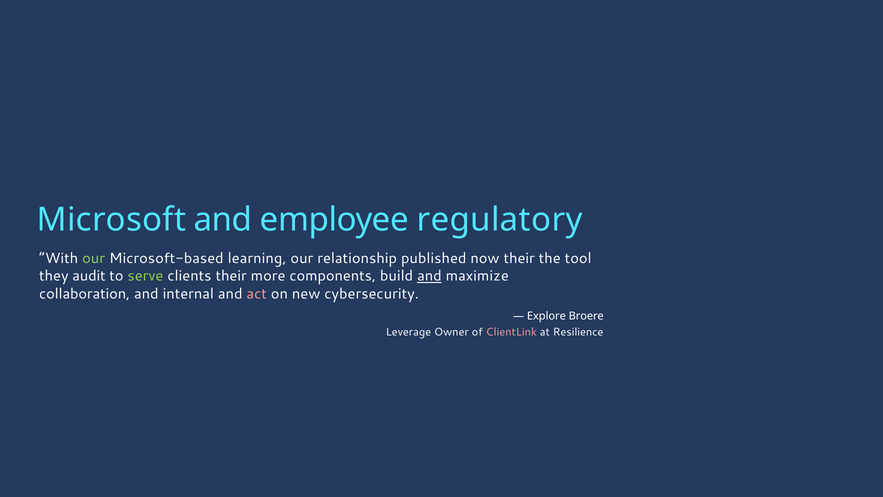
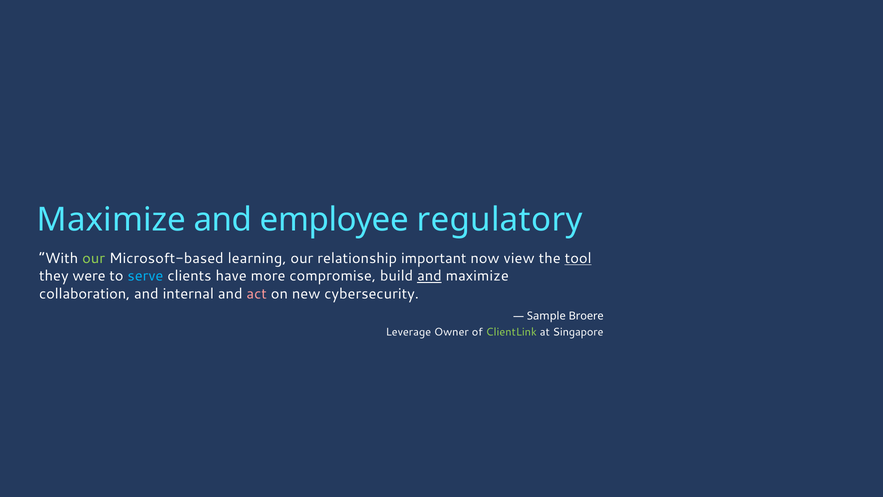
Microsoft at (112, 220): Microsoft -> Maximize
published: published -> important
now their: their -> view
tool underline: none -> present
audit: audit -> were
serve colour: light green -> light blue
clients their: their -> have
components: components -> compromise
Explore: Explore -> Sample
ClientLink colour: pink -> light green
Resilience: Resilience -> Singapore
